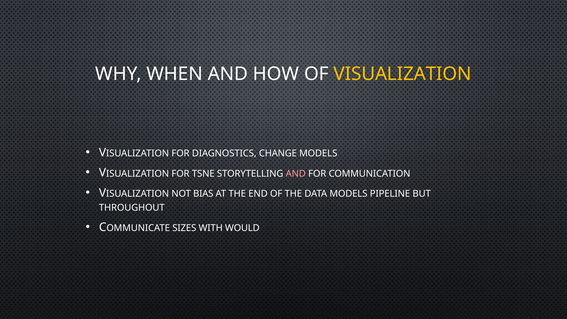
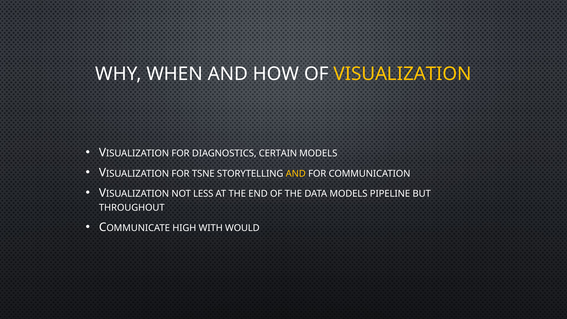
CHANGE: CHANGE -> CERTAIN
AND at (296, 174) colour: pink -> yellow
BIAS: BIAS -> LESS
SIZES: SIZES -> HIGH
